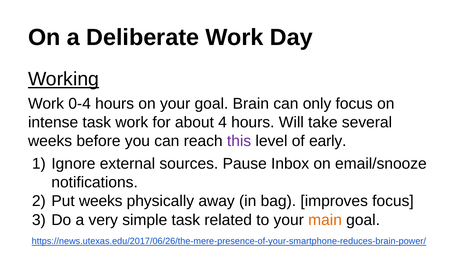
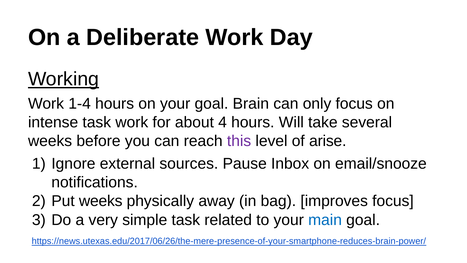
0-4: 0-4 -> 1-4
early: early -> arise
main colour: orange -> blue
